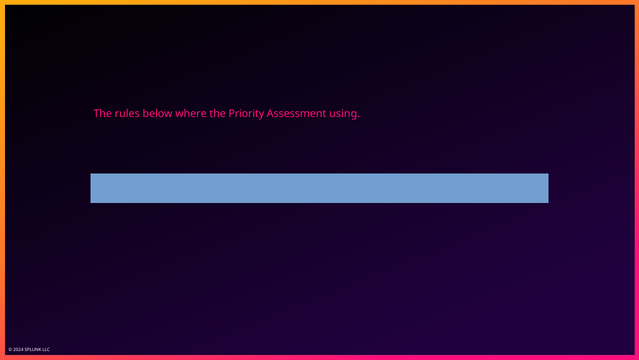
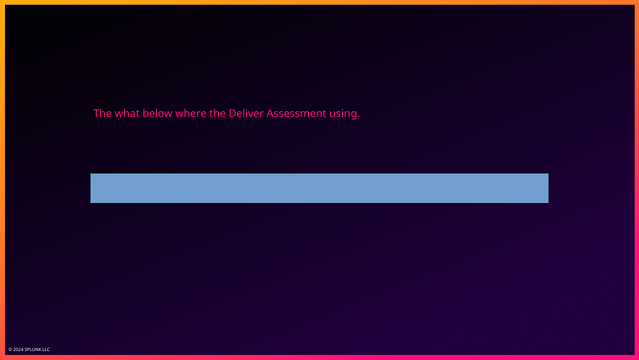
rules: rules -> what
Priority: Priority -> Deliver
